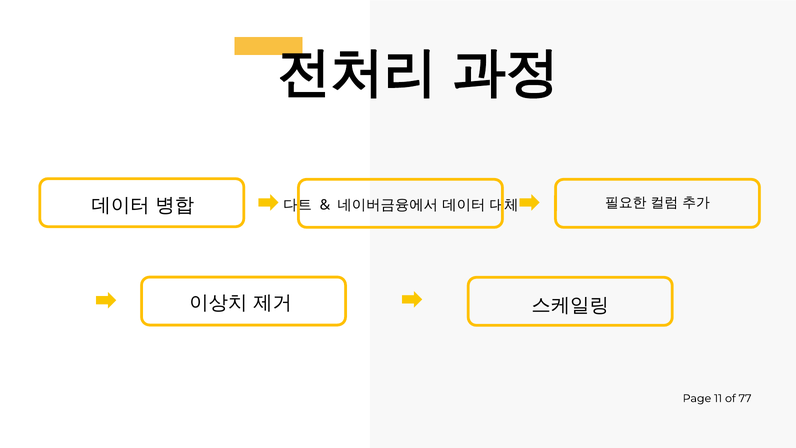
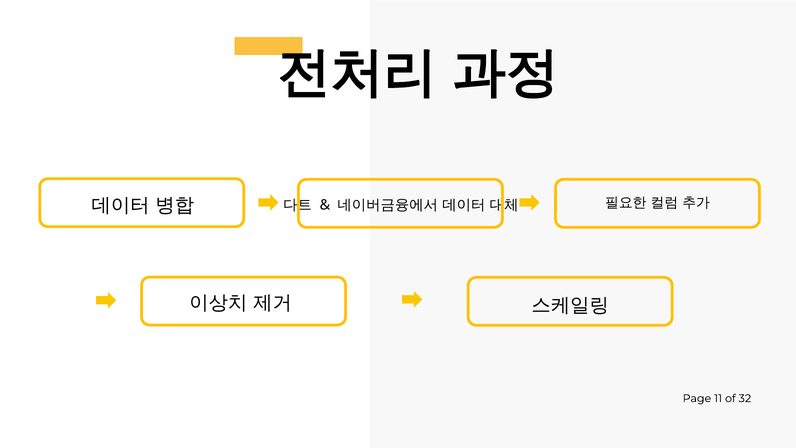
77: 77 -> 32
